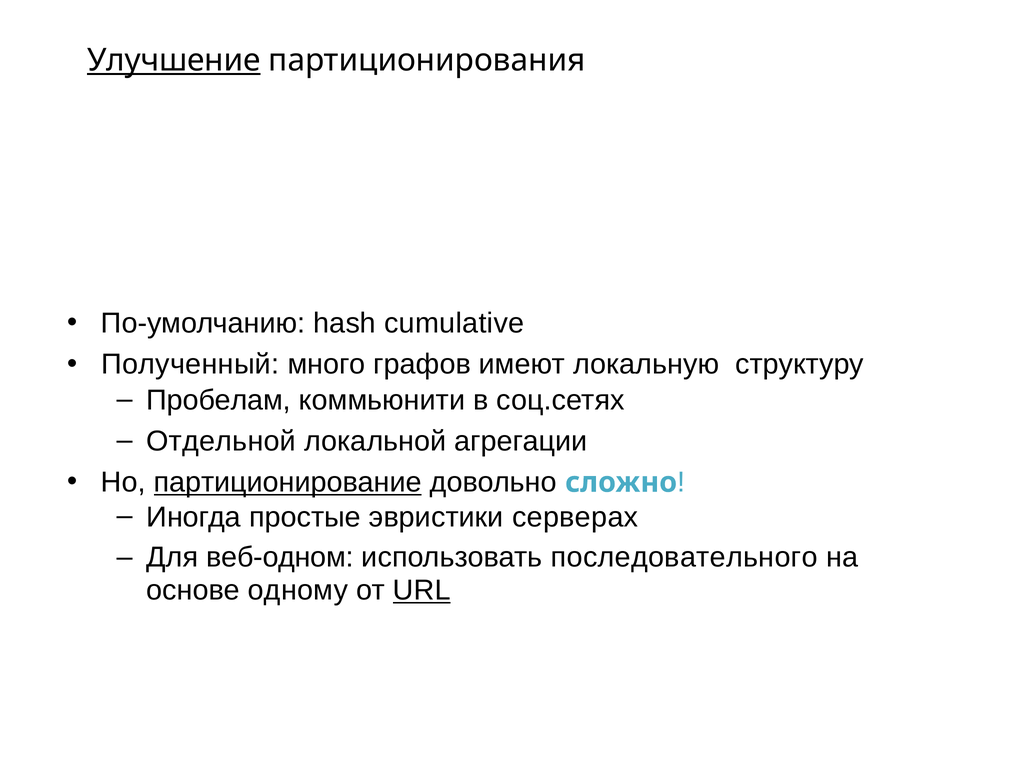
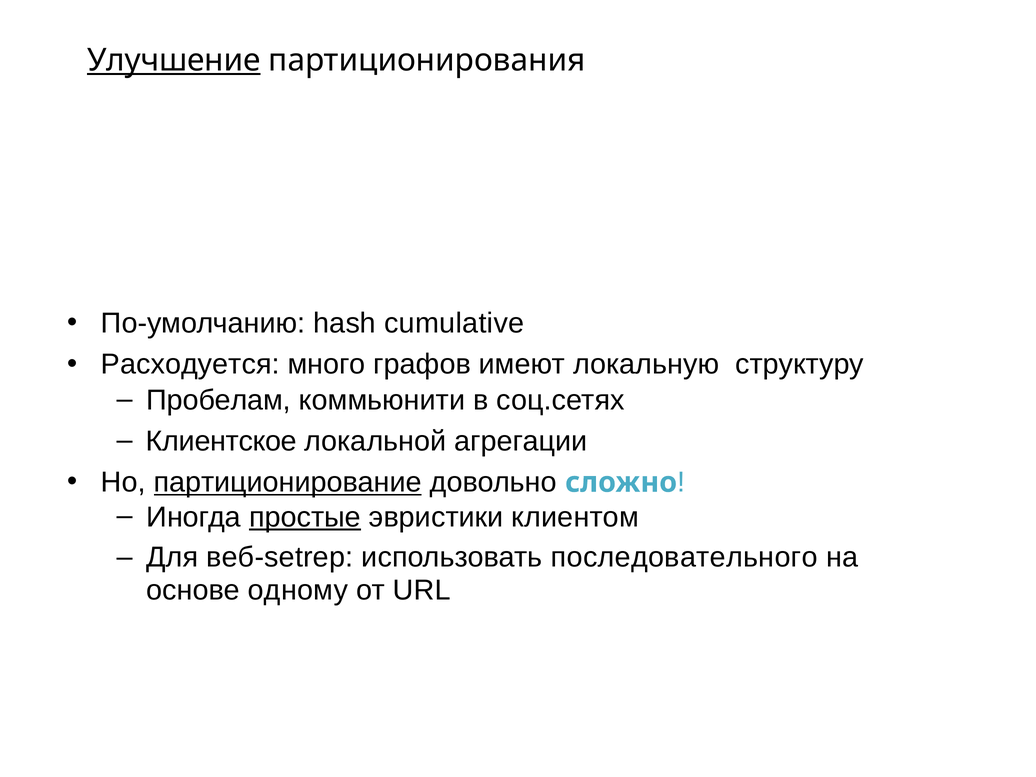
Полученный: Полученный -> Расходуется
Отдельной: Отдельной -> Клиентское
простые underline: none -> present
серверах: серверах -> клиентом
веб-одном: веб-одном -> веб-setrep
URL underline: present -> none
